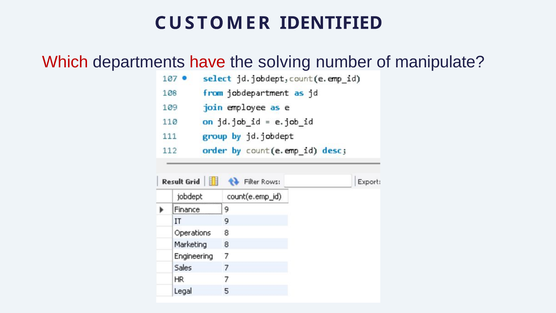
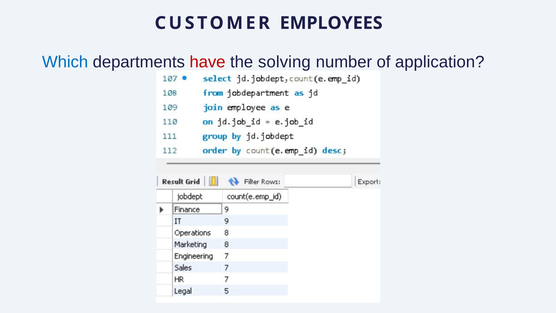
IDENTIFIED: IDENTIFIED -> EMPLOYEES
Which colour: red -> blue
manipulate: manipulate -> application
